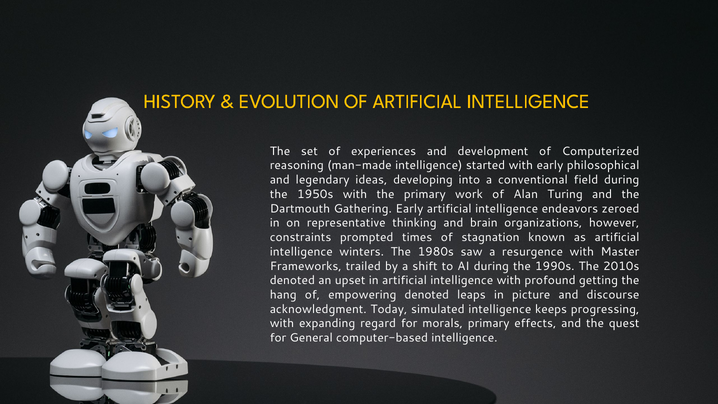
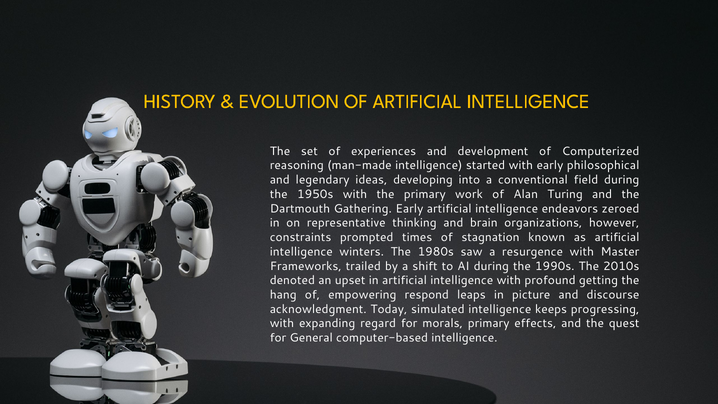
empowering denoted: denoted -> respond
